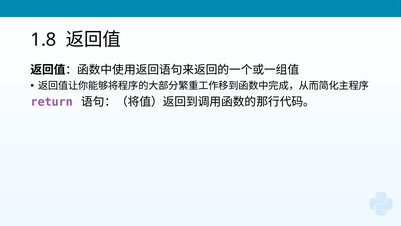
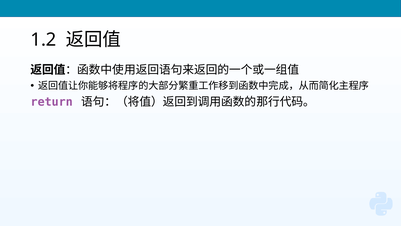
1.8: 1.8 -> 1.2
